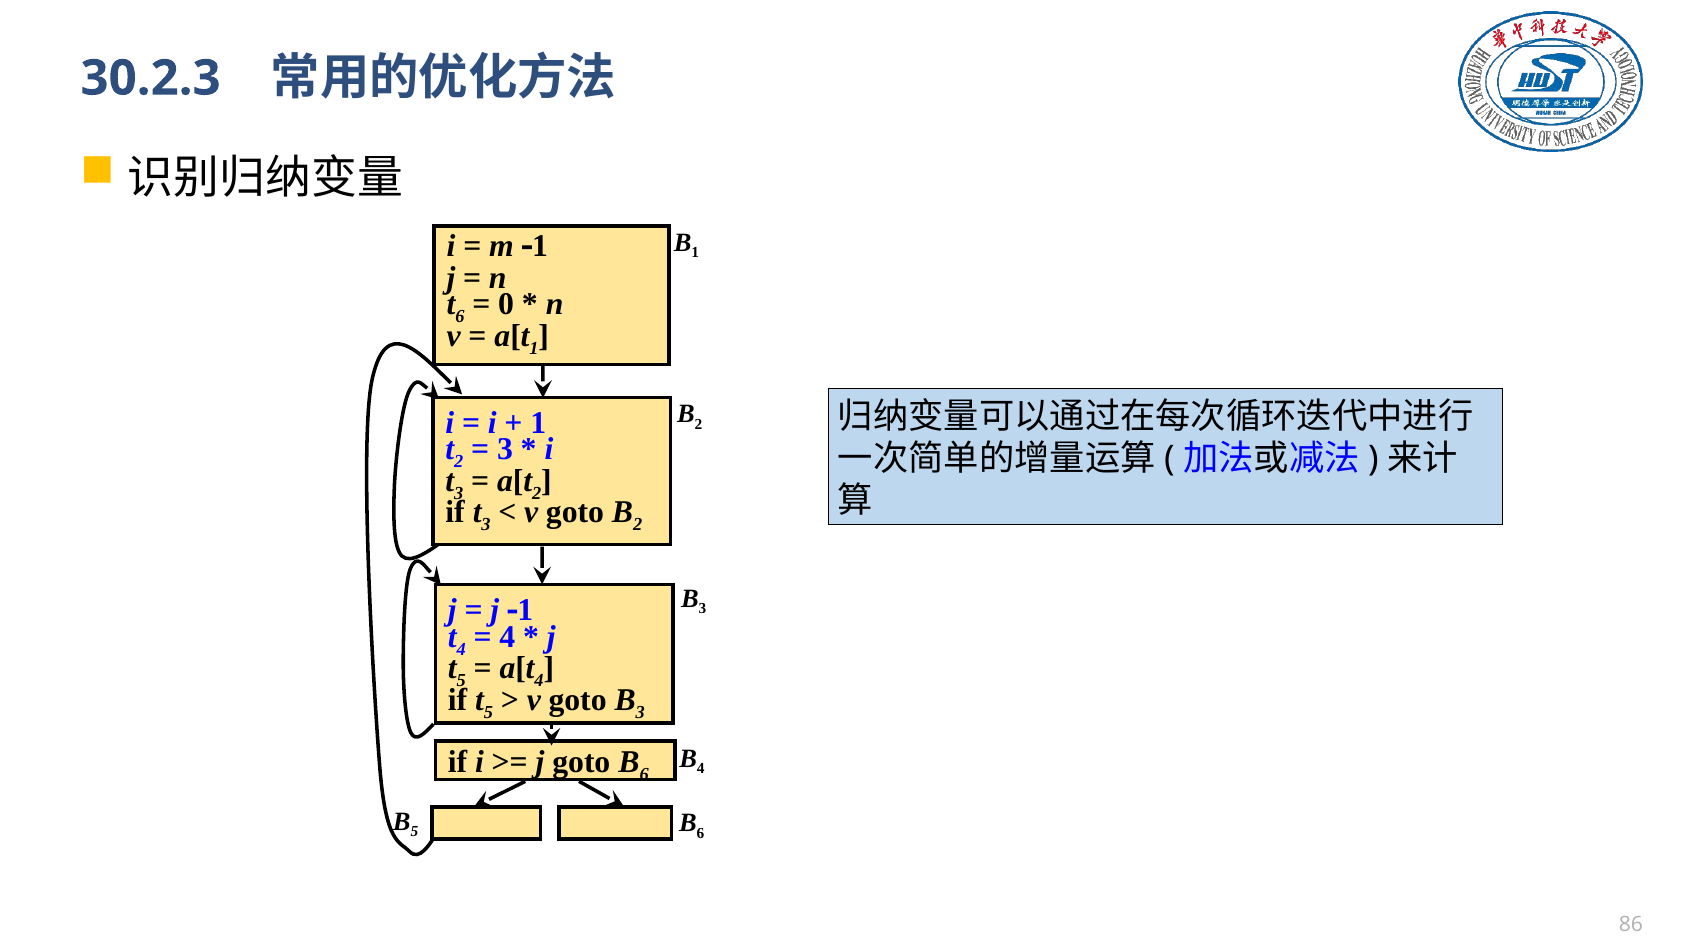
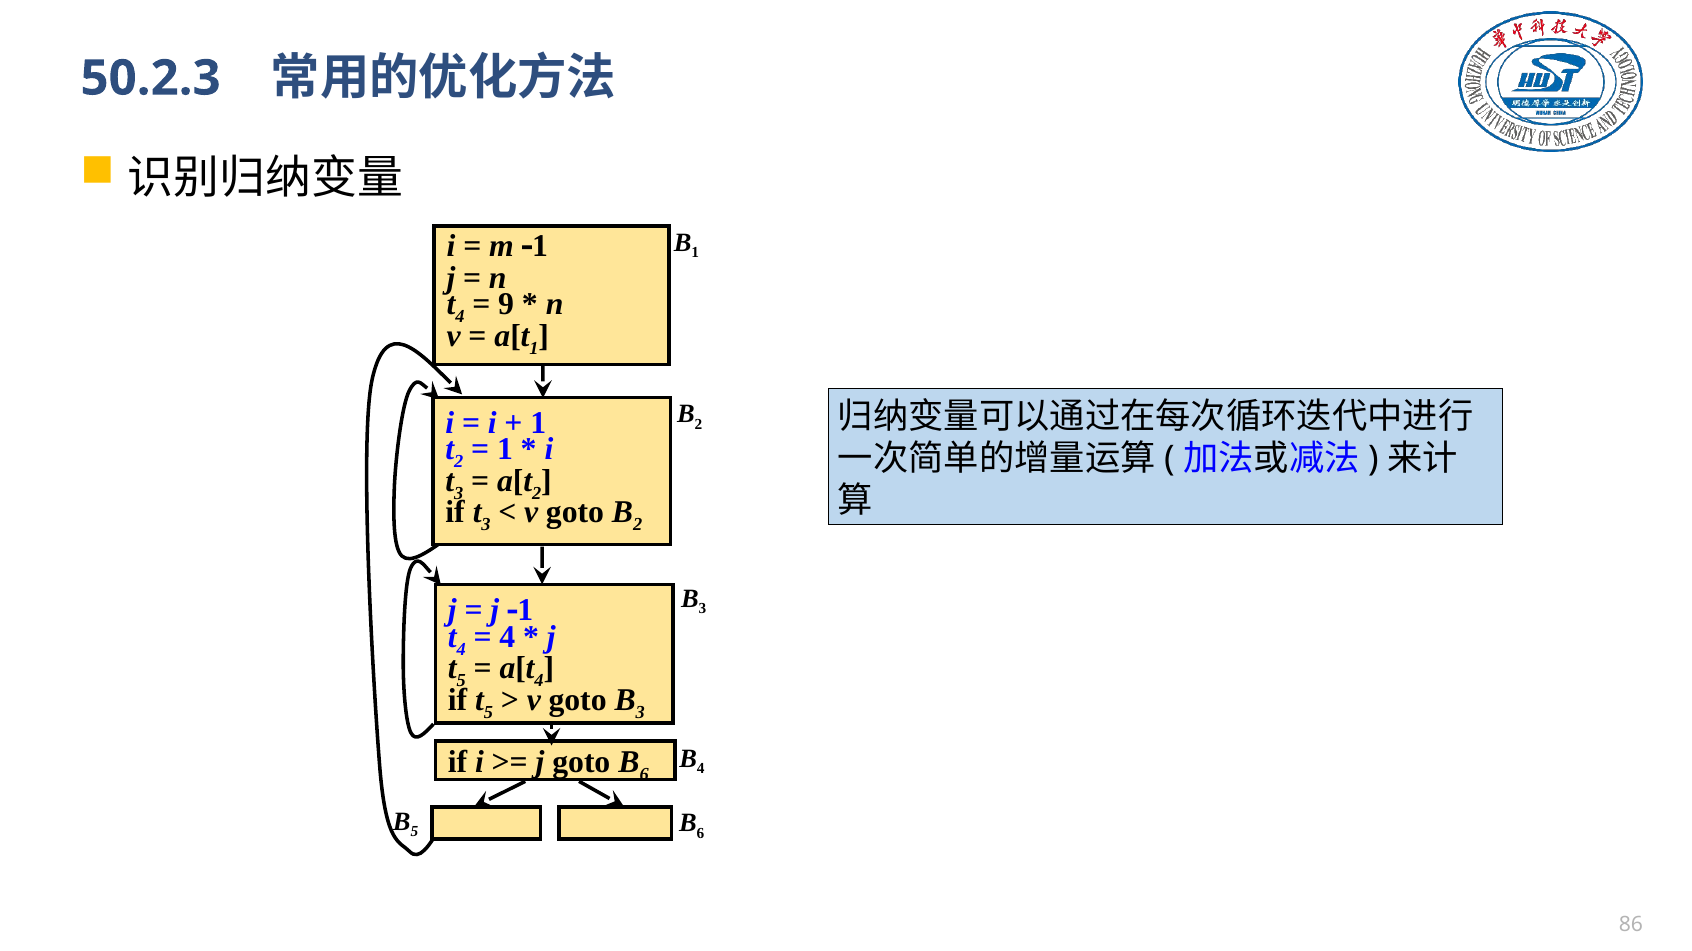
30.2.3: 30.2.3 -> 50.2.3
6 at (460, 317): 6 -> 4
0: 0 -> 9
3 at (505, 449): 3 -> 1
